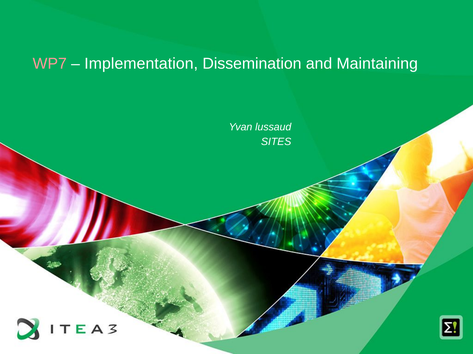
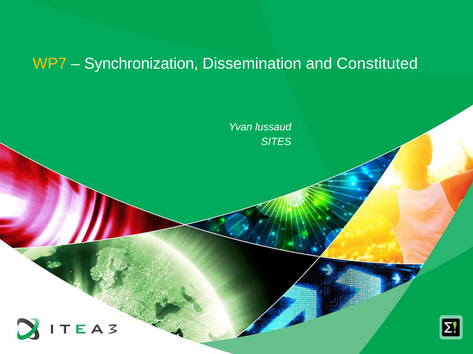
WP7 colour: pink -> yellow
Implementation: Implementation -> Synchronization
Maintaining: Maintaining -> Constituted
